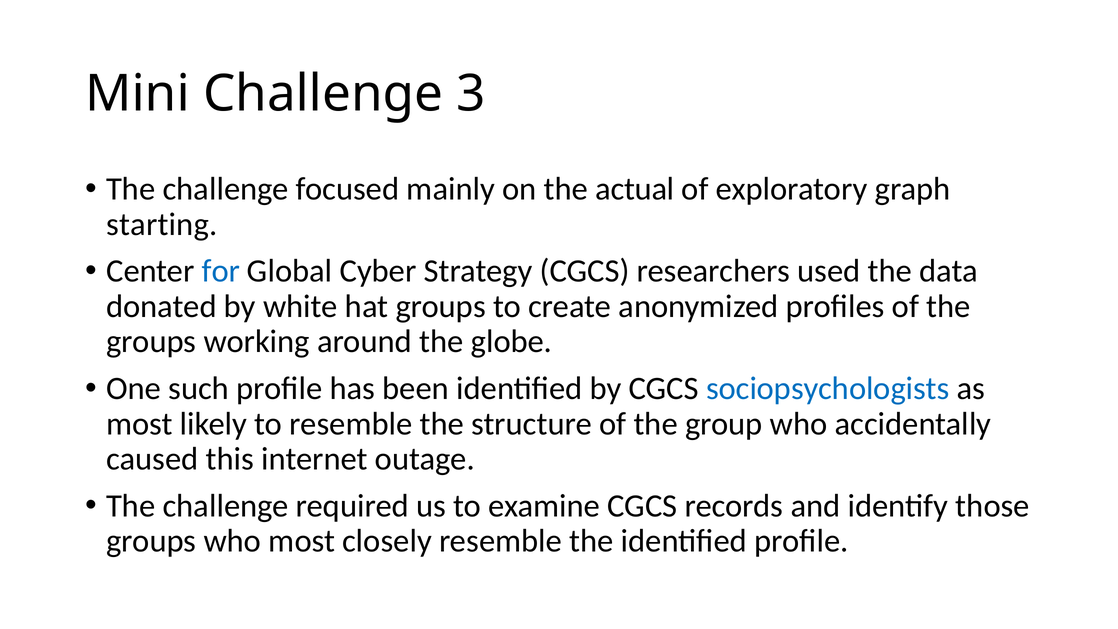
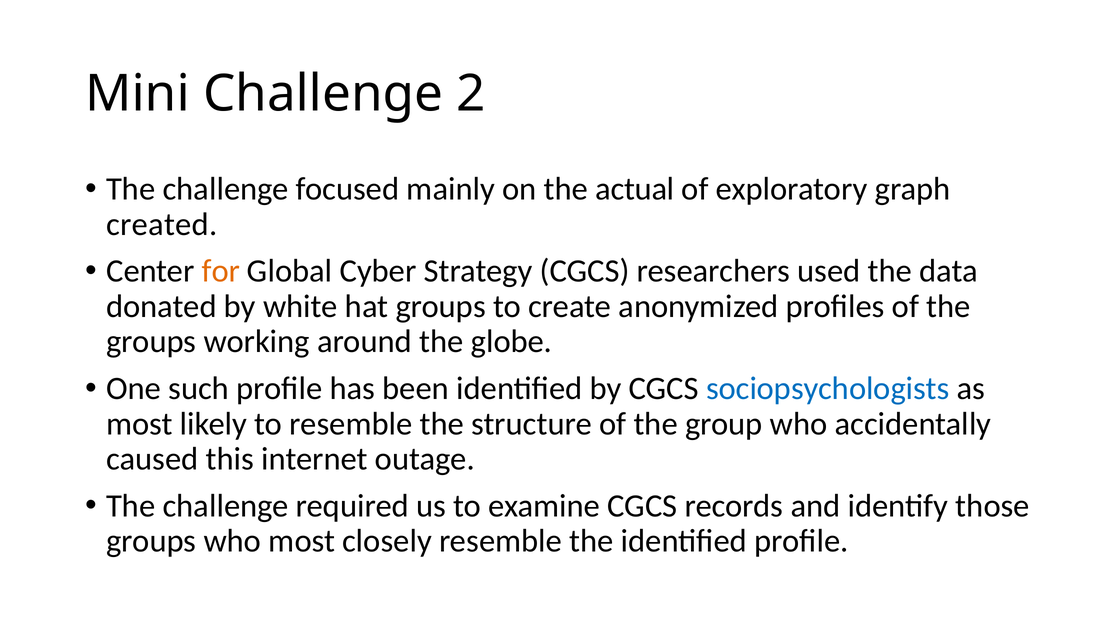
3: 3 -> 2
starting: starting -> created
for colour: blue -> orange
